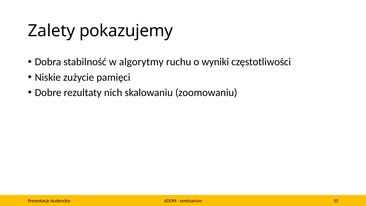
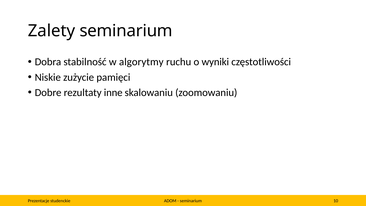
Zalety pokazujemy: pokazujemy -> seminarium
nich: nich -> inne
